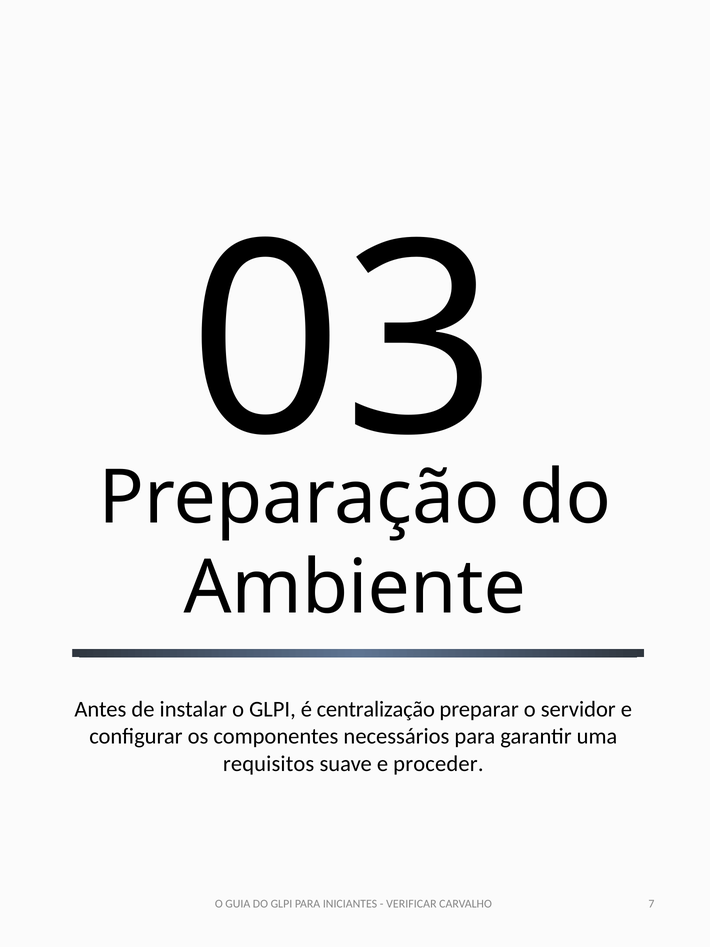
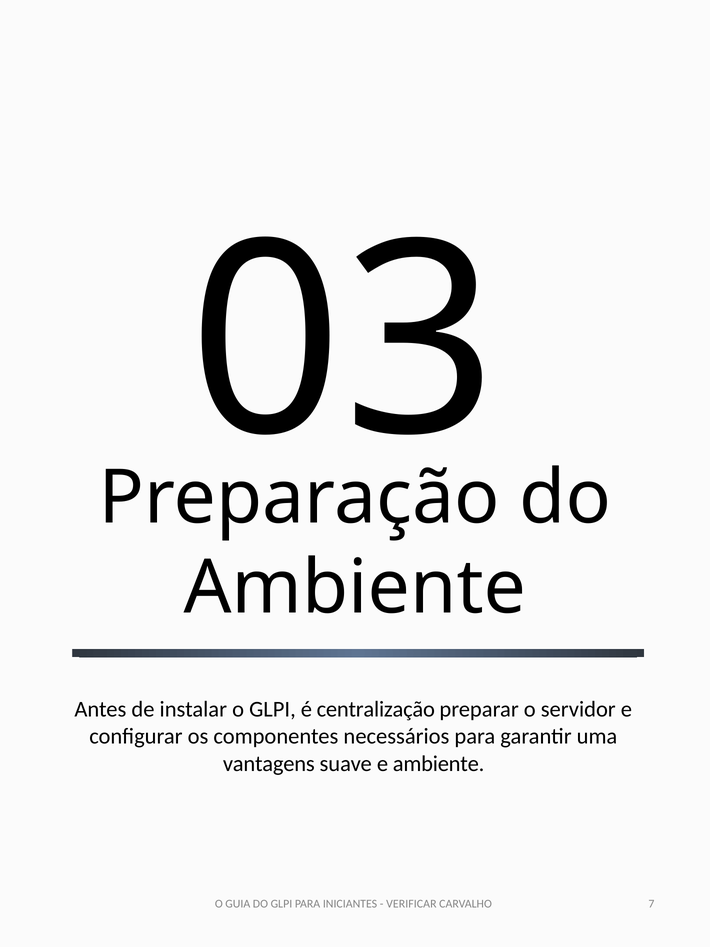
requisitos: requisitos -> vantagens
e proceder: proceder -> ambiente
